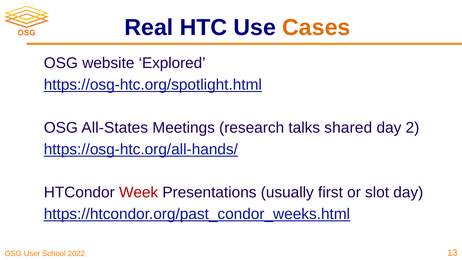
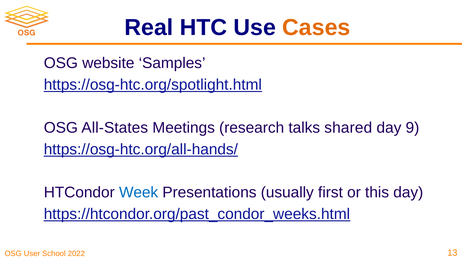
Explored: Explored -> Samples
2: 2 -> 9
Week colour: red -> blue
slot: slot -> this
